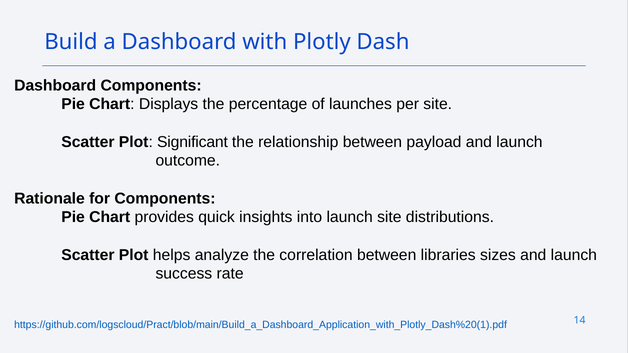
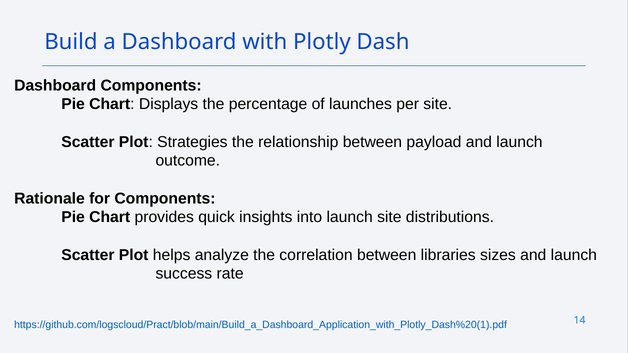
Significant: Significant -> Strategies
